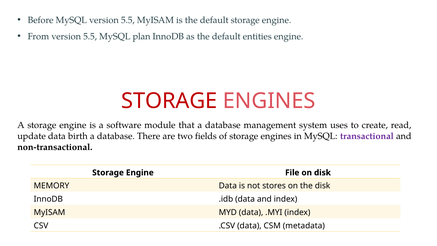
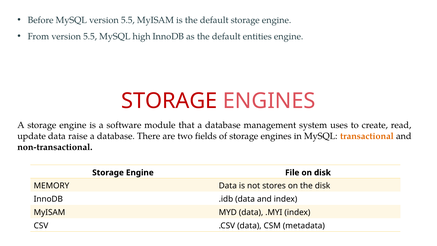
plan: plan -> high
birth: birth -> raise
transactional colour: purple -> orange
